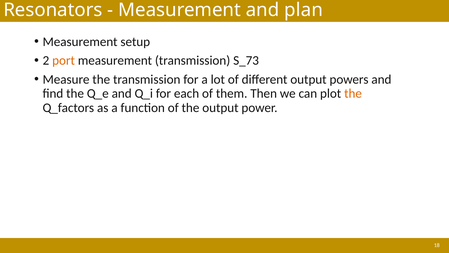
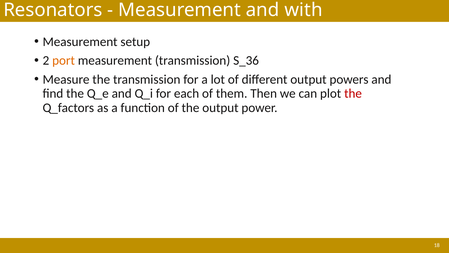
plan: plan -> with
S_73: S_73 -> S_36
the at (353, 93) colour: orange -> red
